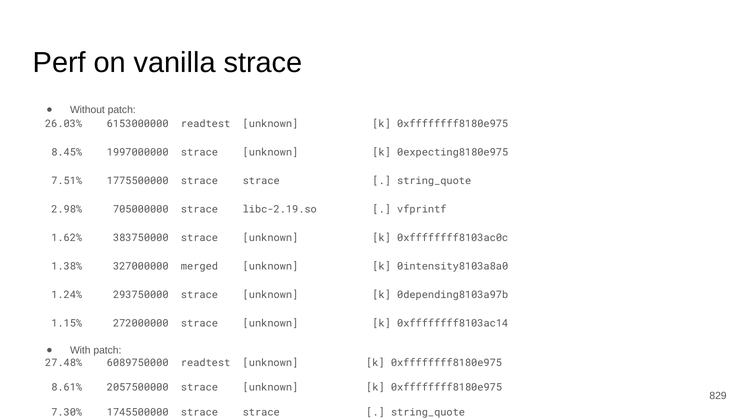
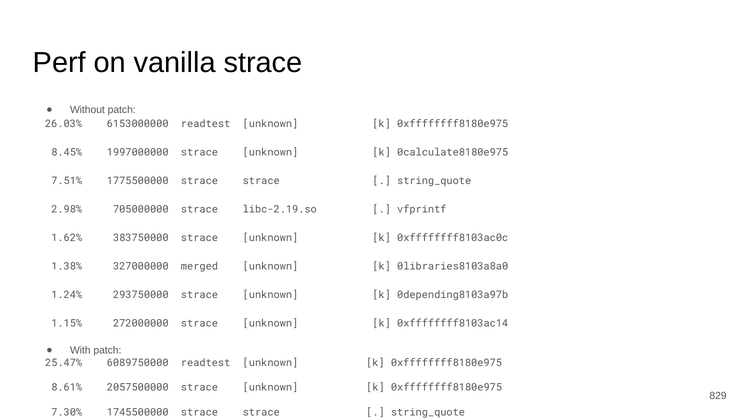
0expecting8180e975: 0expecting8180e975 -> 0calculate8180e975
0intensity8103a8a0: 0intensity8103a8a0 -> 0libraries8103a8a0
27.48%: 27.48% -> 25.47%
